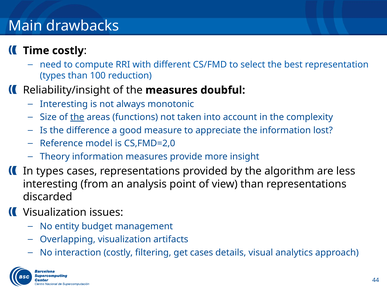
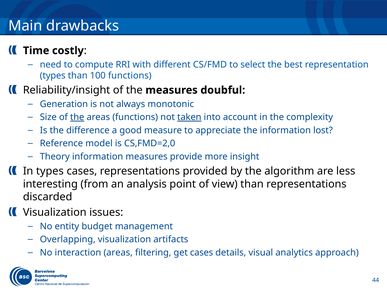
100 reduction: reduction -> functions
Interesting at (64, 104): Interesting -> Generation
taken underline: none -> present
interaction costly: costly -> areas
